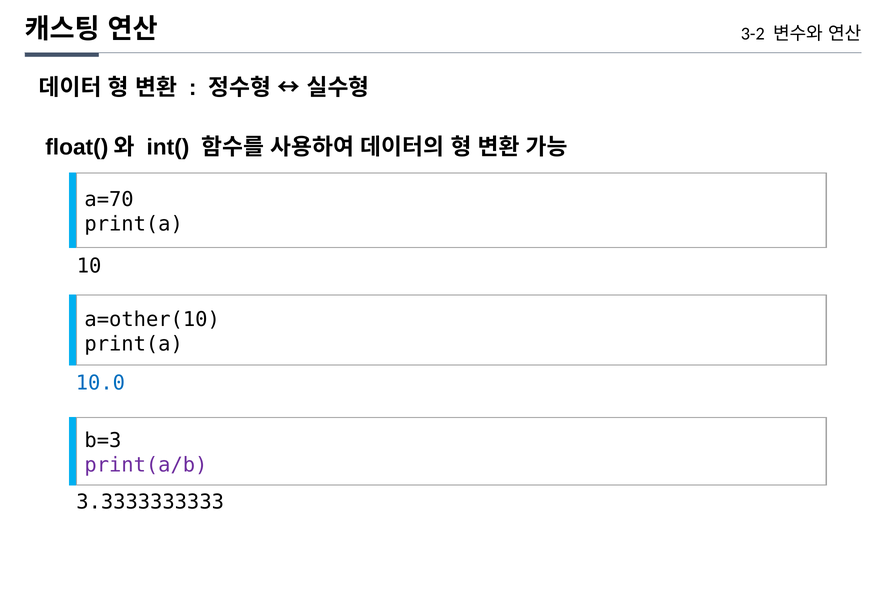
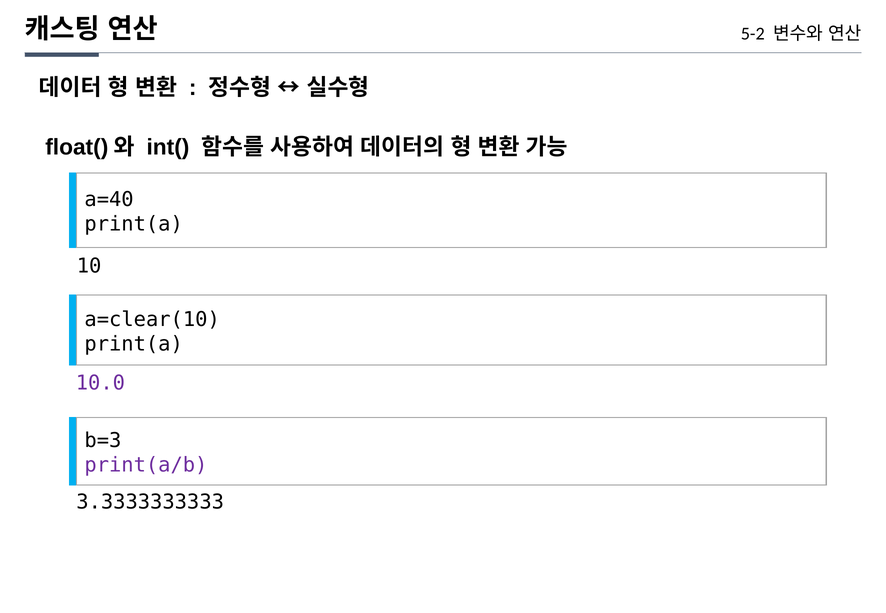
3-2: 3-2 -> 5-2
a=70: a=70 -> a=40
a=other(10: a=other(10 -> a=clear(10
10.0 colour: blue -> purple
